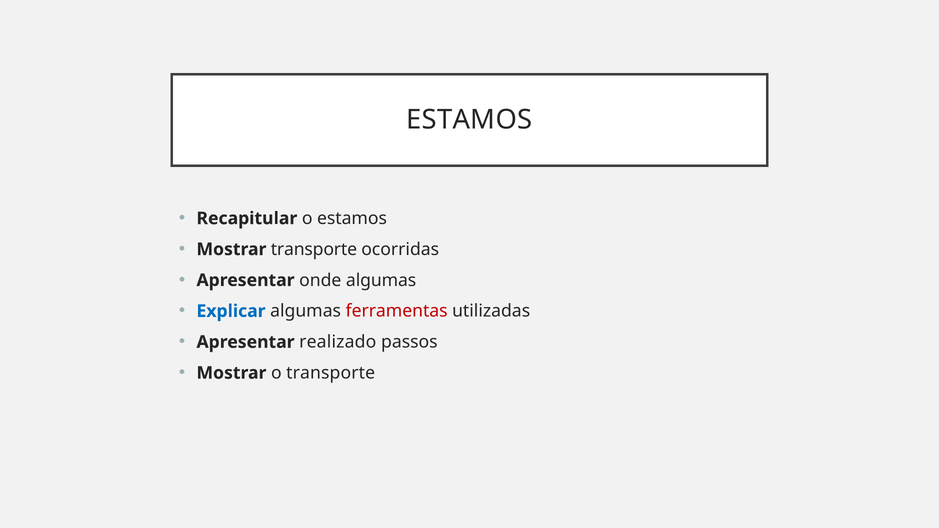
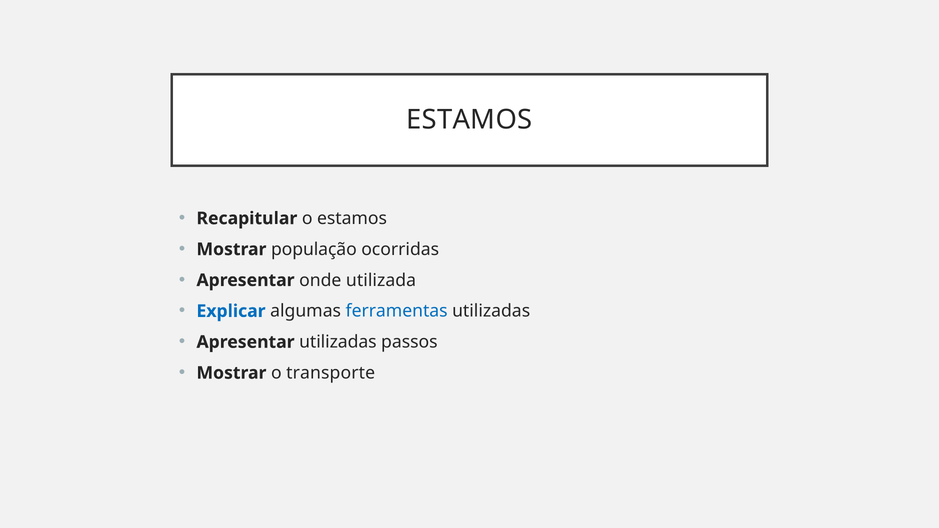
Mostrar transporte: transporte -> população
onde algumas: algumas -> utilizada
ferramentas colour: red -> blue
Apresentar realizado: realizado -> utilizadas
